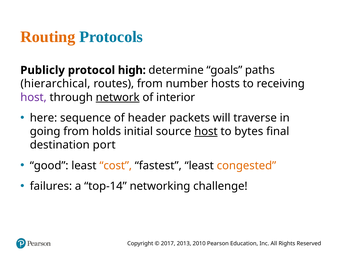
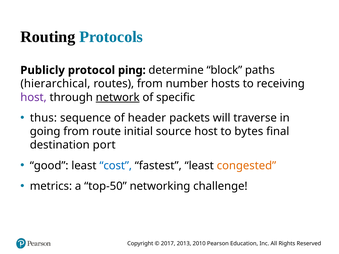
Routing colour: orange -> black
high: high -> ping
goals: goals -> block
interior: interior -> specific
here: here -> thus
holds: holds -> route
host at (206, 132) underline: present -> none
cost colour: orange -> blue
failures: failures -> metrics
top-14: top-14 -> top-50
